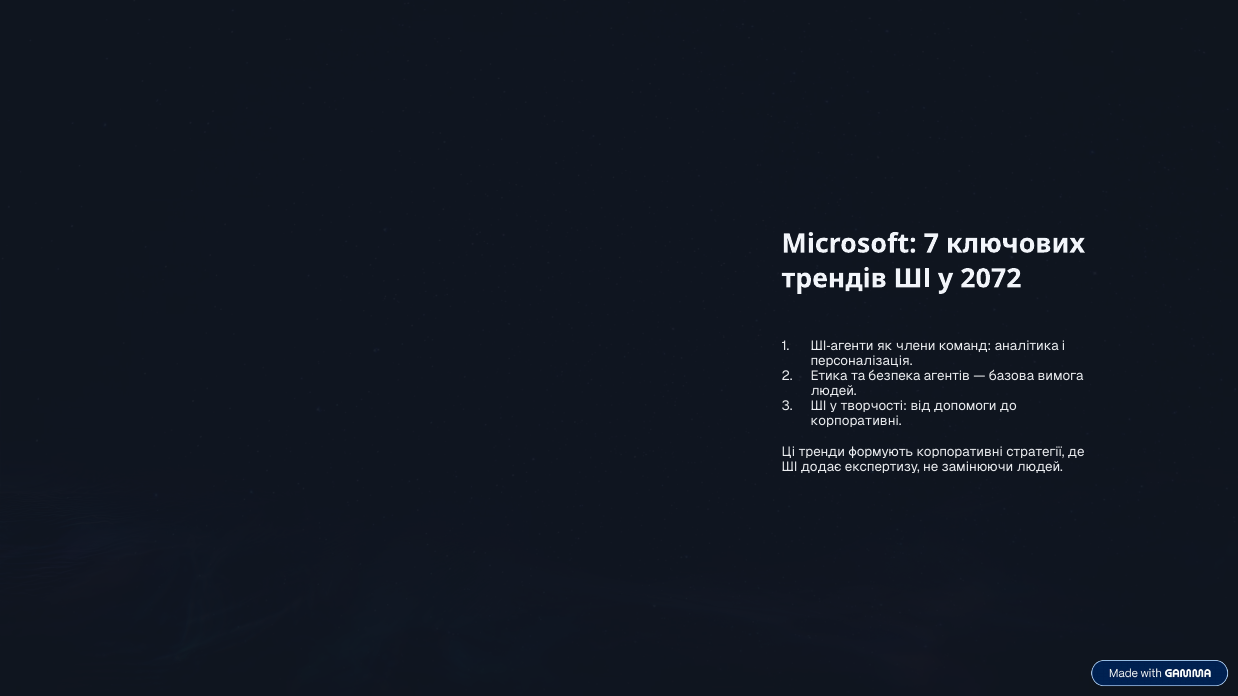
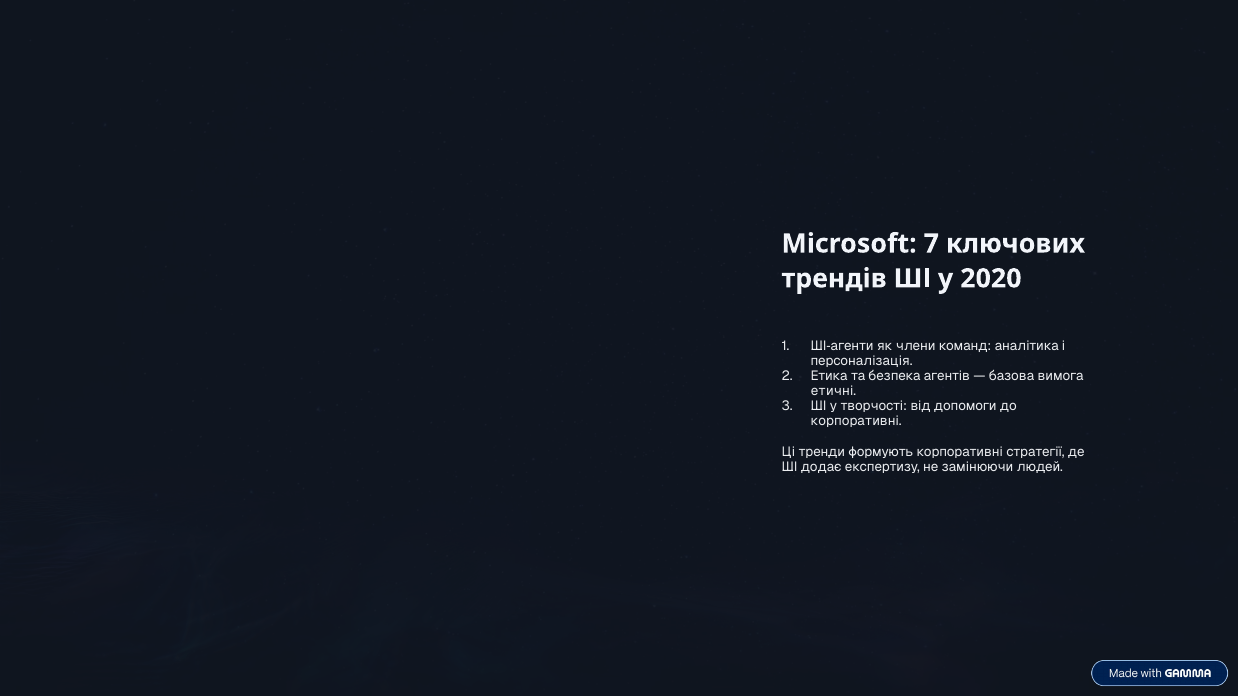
2072: 2072 -> 2020
людей at (834, 392): людей -> етичні
